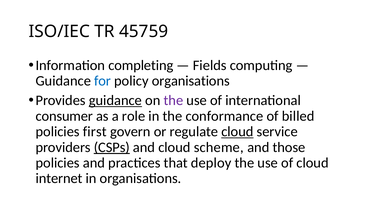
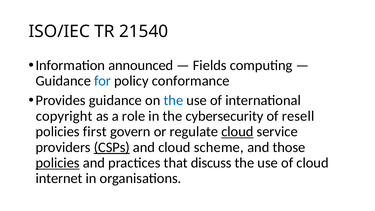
45759: 45759 -> 21540
completing: completing -> announced
policy organisations: organisations -> conformance
guidance at (115, 100) underline: present -> none
the at (173, 100) colour: purple -> blue
consumer: consumer -> copyright
conformance: conformance -> cybersecurity
billed: billed -> resell
policies at (58, 163) underline: none -> present
deploy: deploy -> discuss
